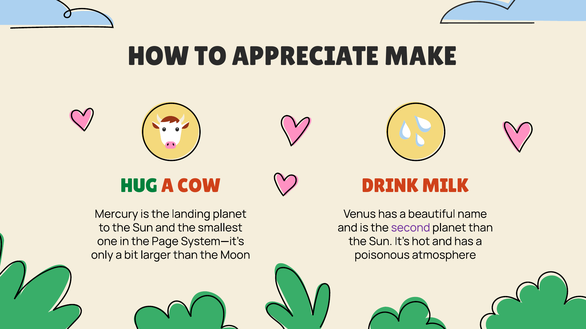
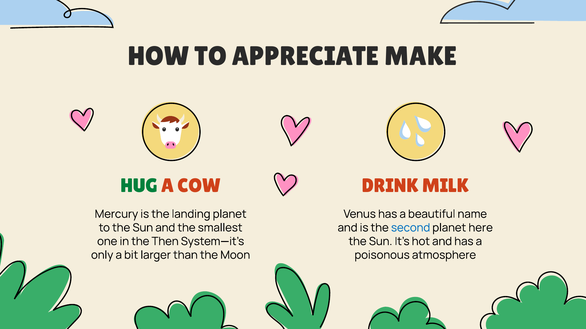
second colour: purple -> blue
planet than: than -> here
Page: Page -> Then
